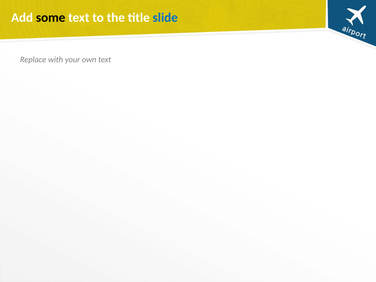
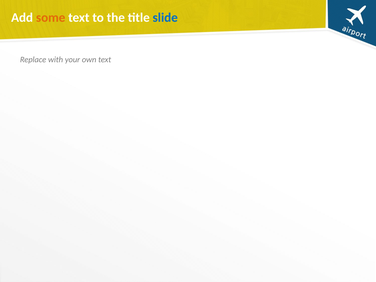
some colour: black -> orange
